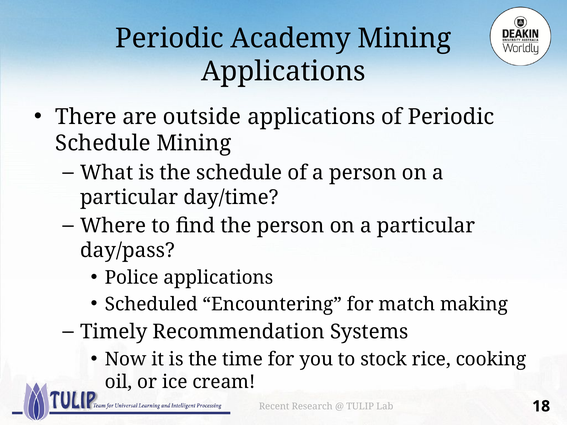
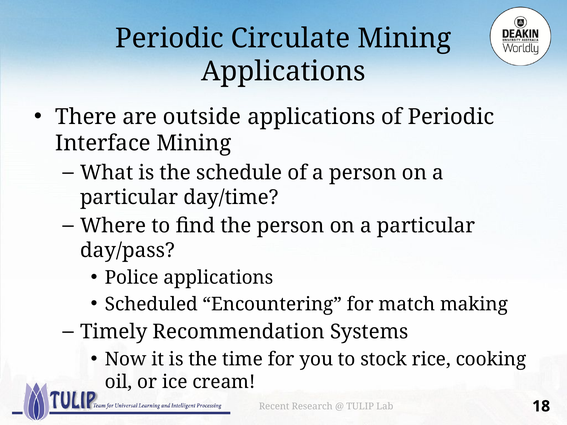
Academy: Academy -> Circulate
Schedule at (103, 143): Schedule -> Interface
